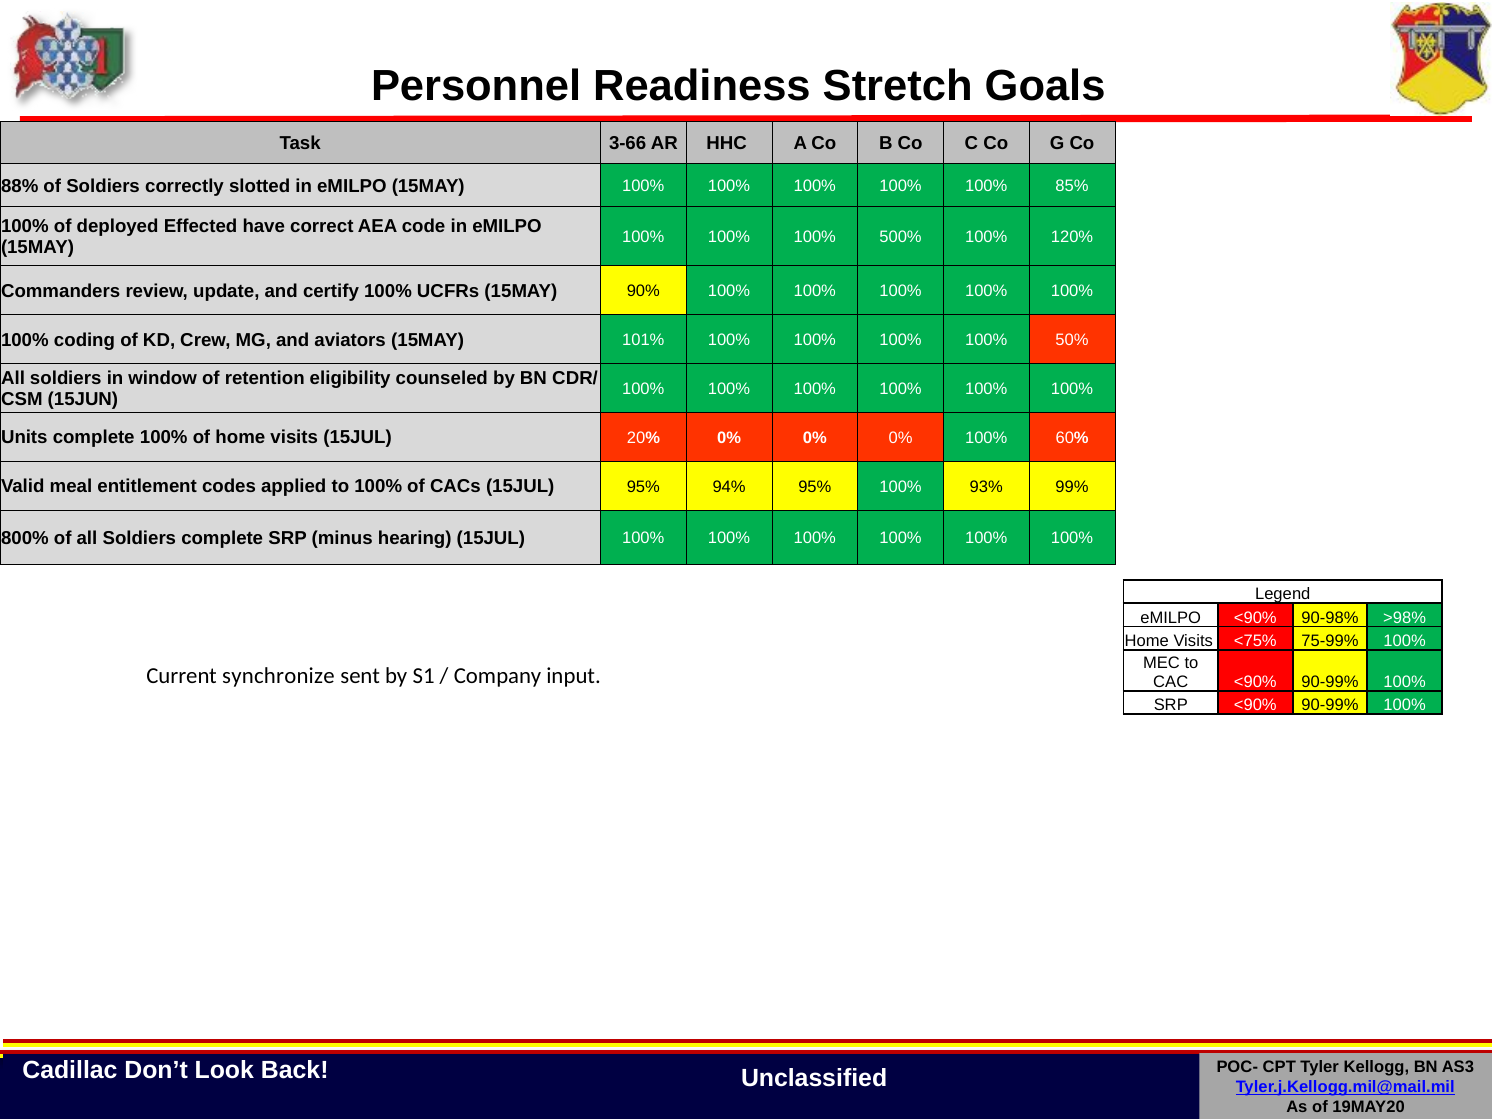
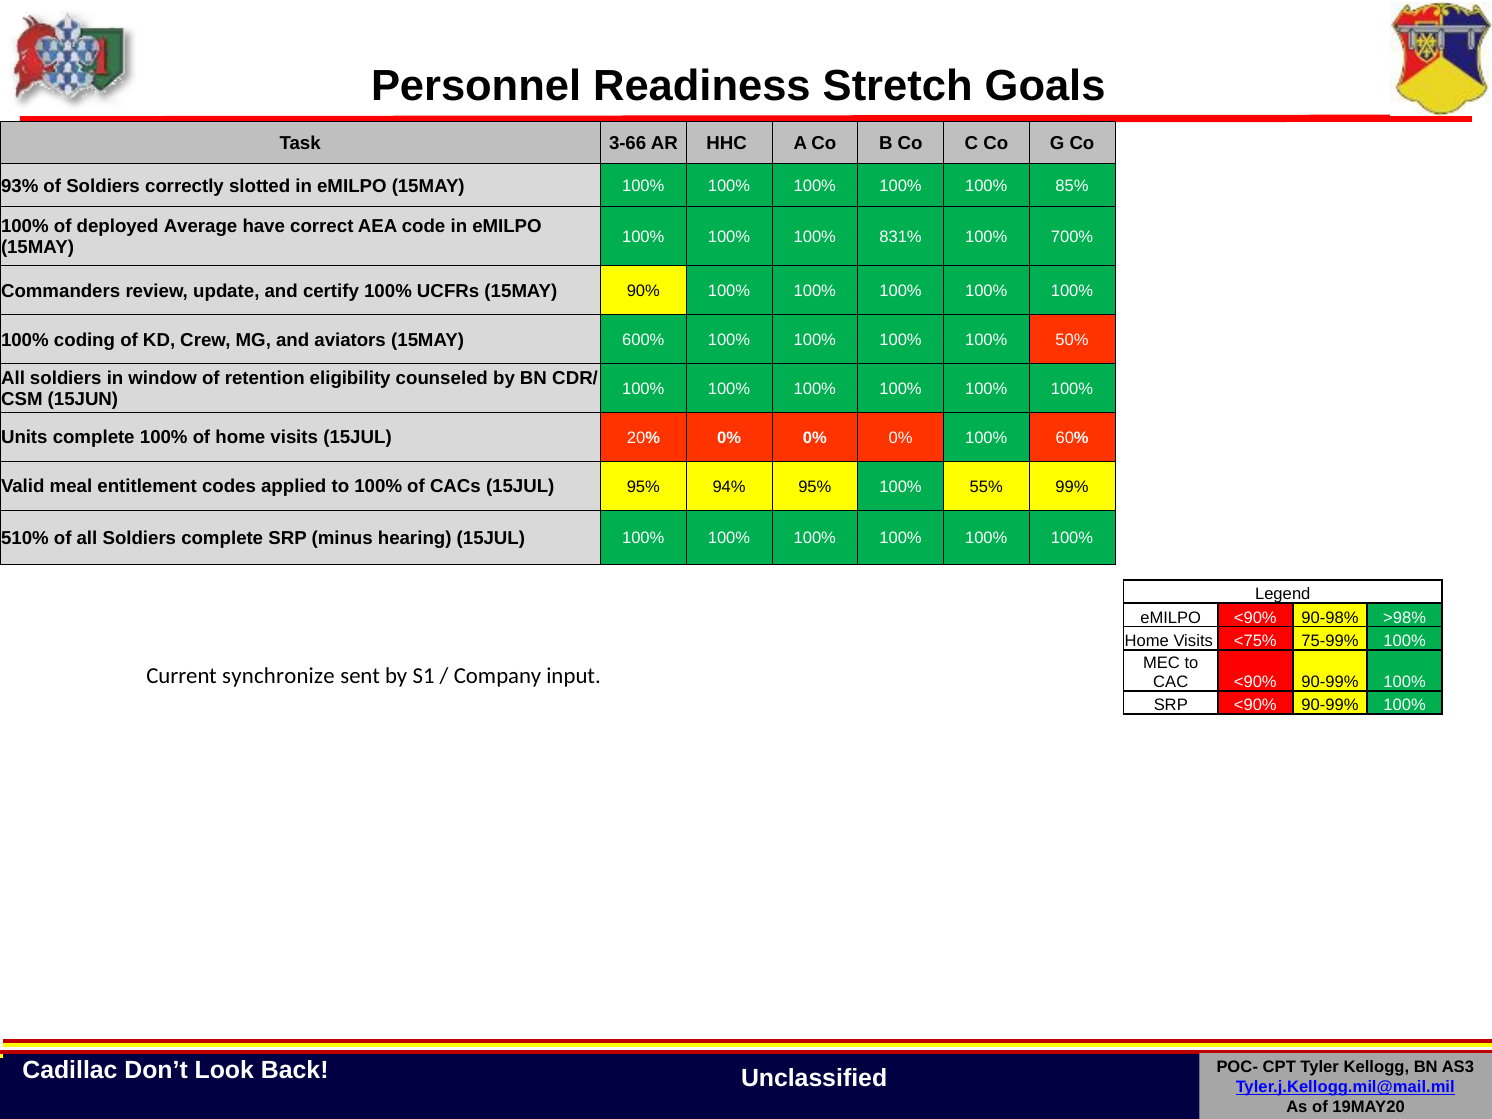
88%: 88% -> 93%
Effected: Effected -> Average
500%: 500% -> 831%
120%: 120% -> 700%
101%: 101% -> 600%
93%: 93% -> 55%
800%: 800% -> 510%
